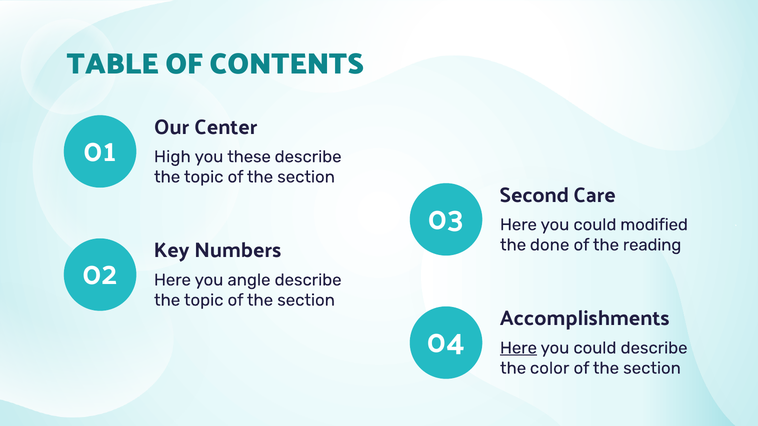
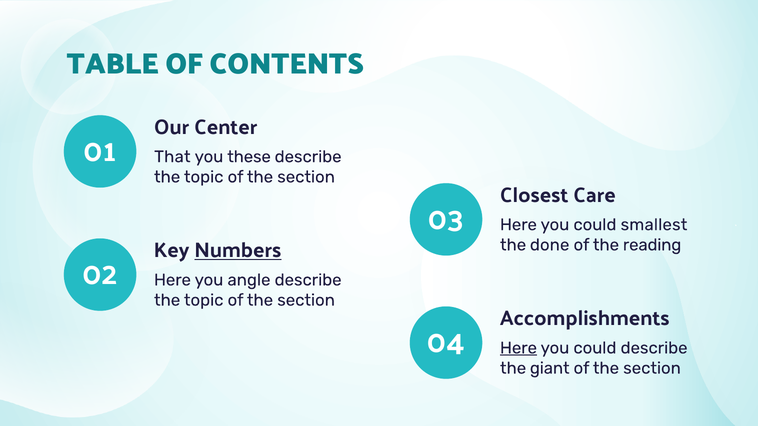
High: High -> That
Second: Second -> Closest
modified: modified -> smallest
Numbers underline: none -> present
color: color -> giant
